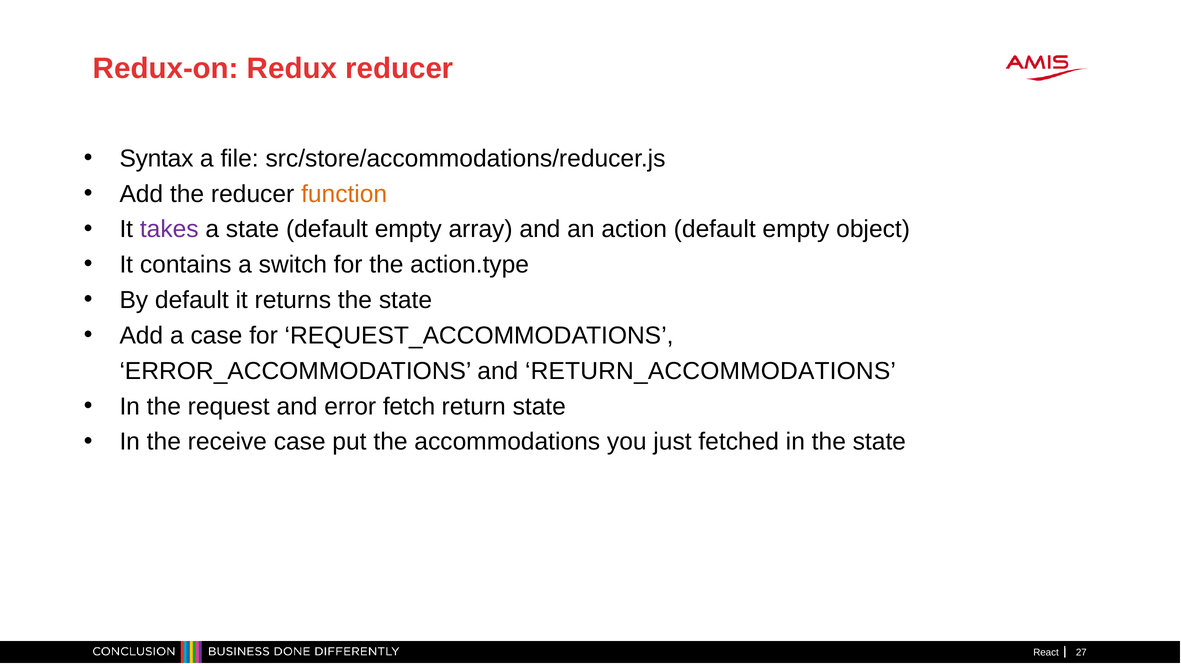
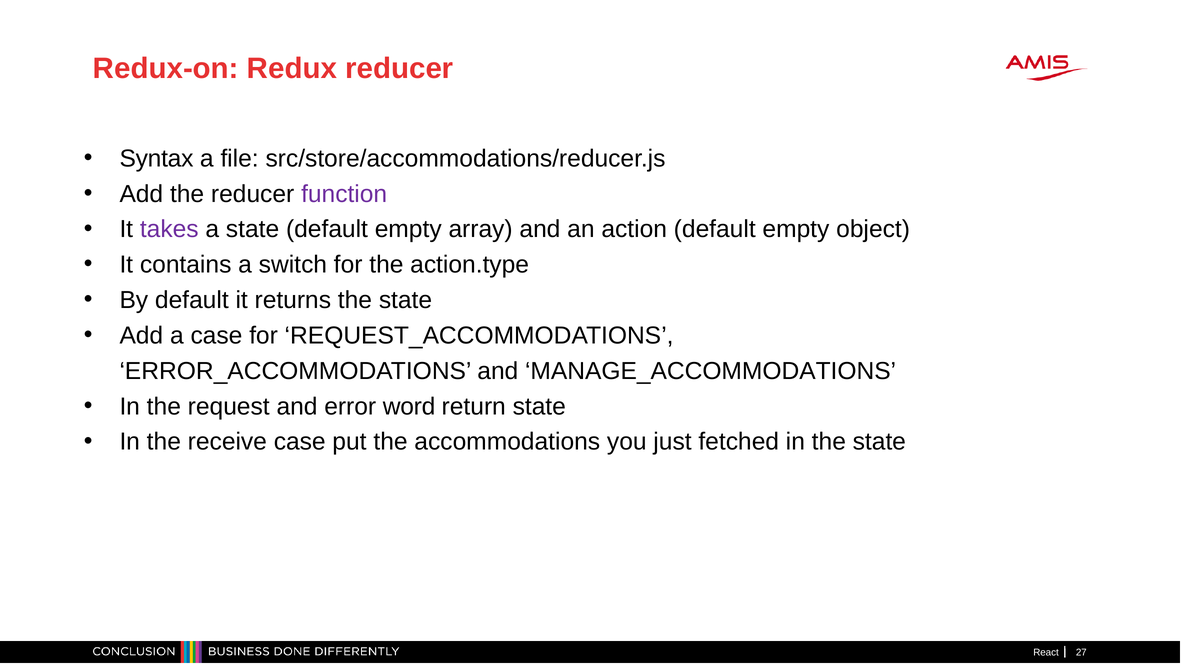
function colour: orange -> purple
RETURN_ACCOMMODATIONS: RETURN_ACCOMMODATIONS -> MANAGE_ACCOMMODATIONS
fetch: fetch -> word
